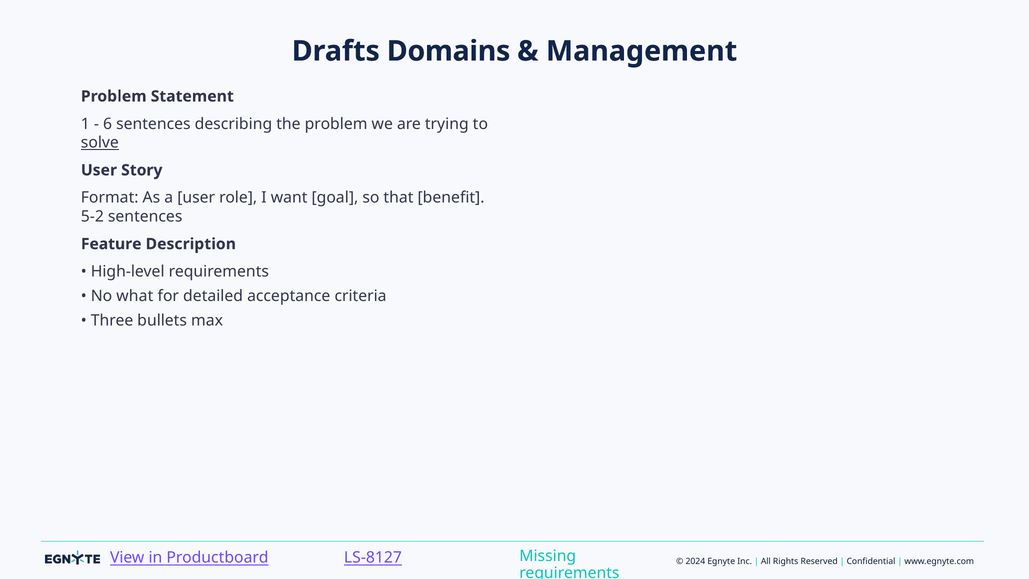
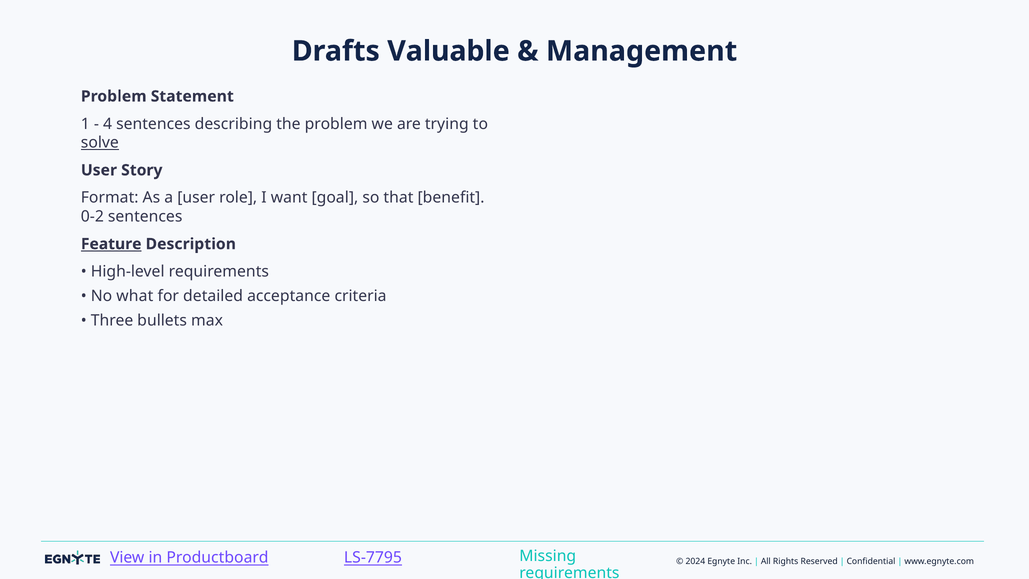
Domains: Domains -> Valuable
6: 6 -> 4
5-2: 5-2 -> 0-2
Feature underline: none -> present
LS-8127: LS-8127 -> LS-7795
